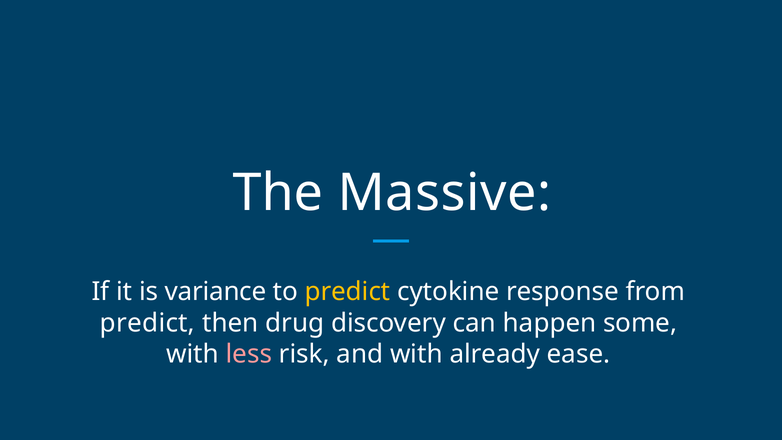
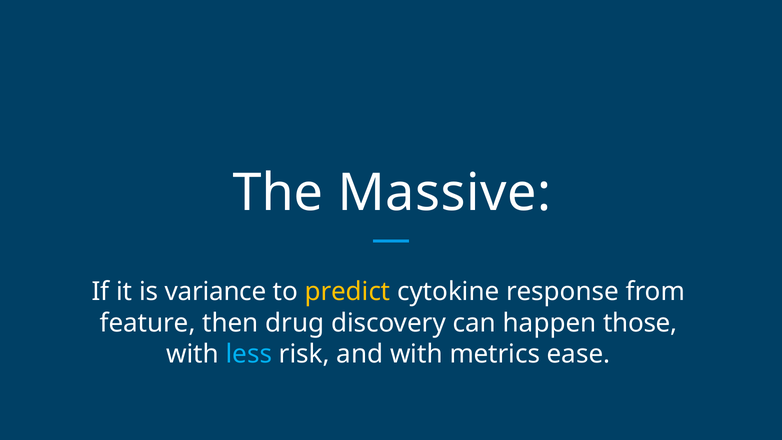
predict at (147, 323): predict -> feature
some: some -> those
less colour: pink -> light blue
already: already -> metrics
